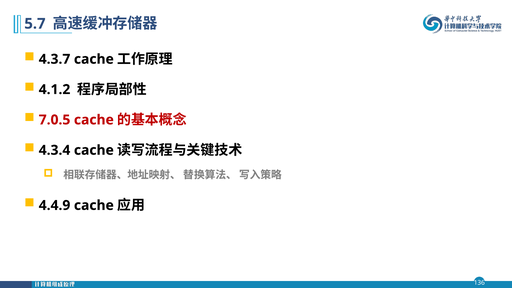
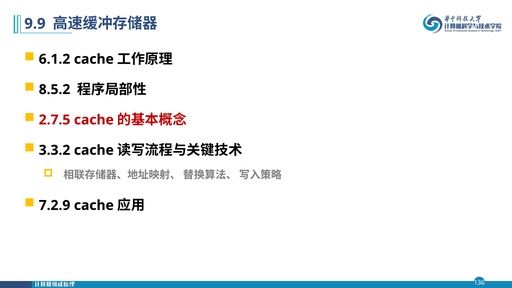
5.7: 5.7 -> 9.9
4.3.7: 4.3.7 -> 6.1.2
4.1.2: 4.1.2 -> 8.5.2
7.0.5: 7.0.5 -> 2.7.5
4.3.4: 4.3.4 -> 3.3.2
4.4.9: 4.4.9 -> 7.2.9
